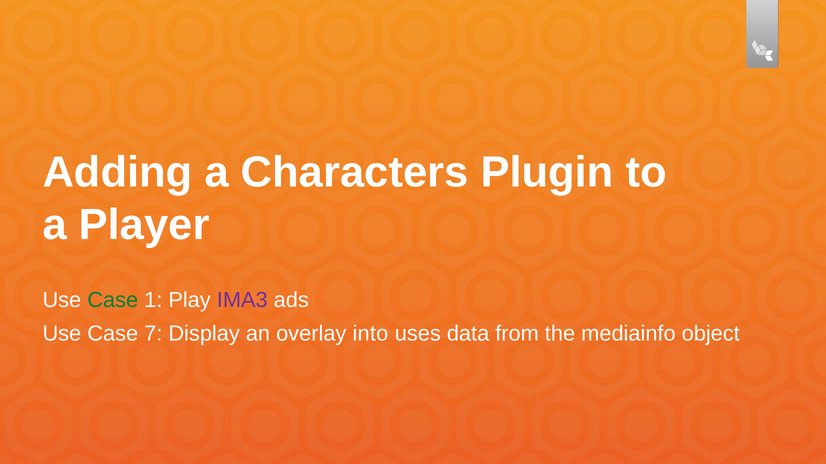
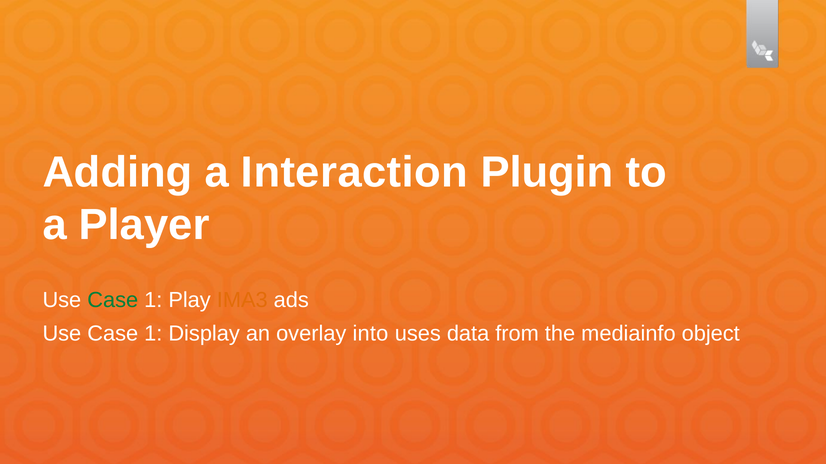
Characters: Characters -> Interaction
IMA3 colour: purple -> orange
7 at (153, 334): 7 -> 1
